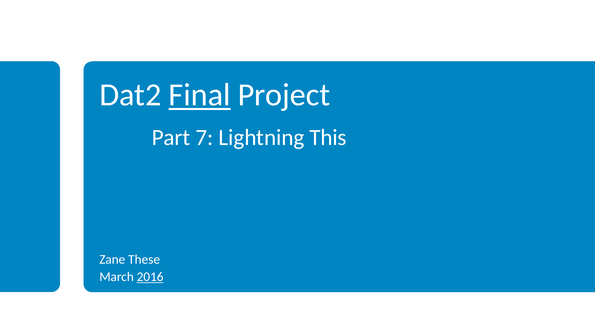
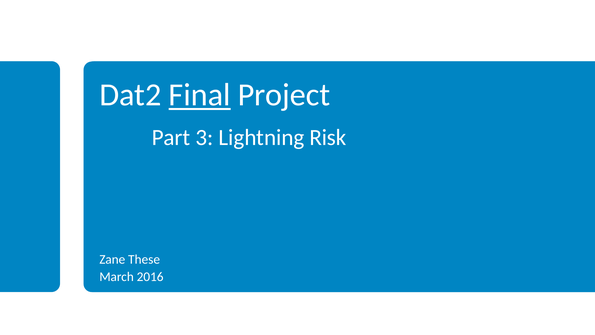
7: 7 -> 3
This: This -> Risk
2016 underline: present -> none
